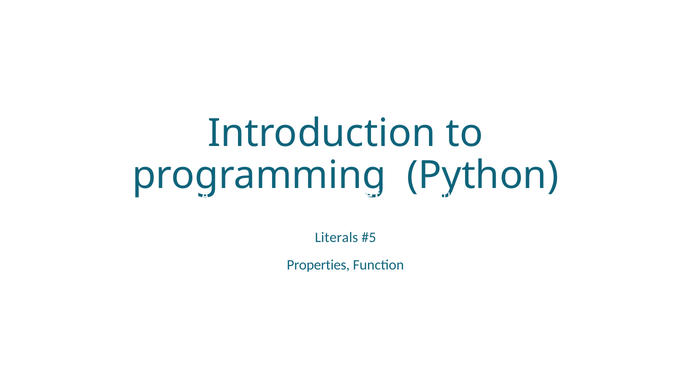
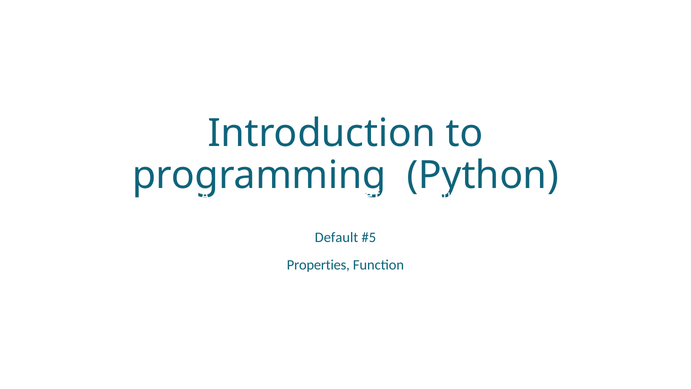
Literals at (336, 237): Literals -> Default
